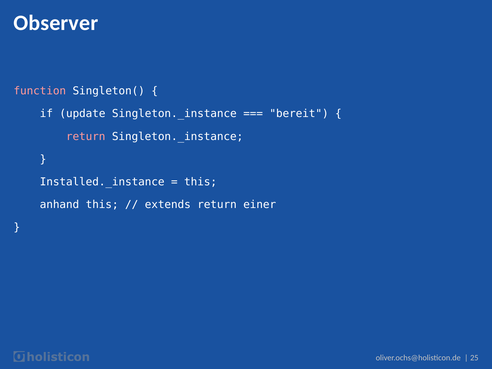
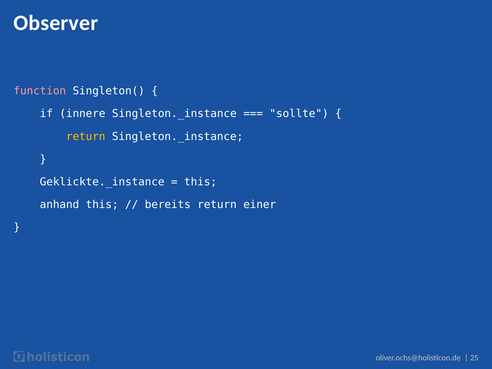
update: update -> innere
bereit: bereit -> sollte
return at (86, 136) colour: pink -> yellow
Installed._instance: Installed._instance -> Geklickte._instance
extends: extends -> bereits
